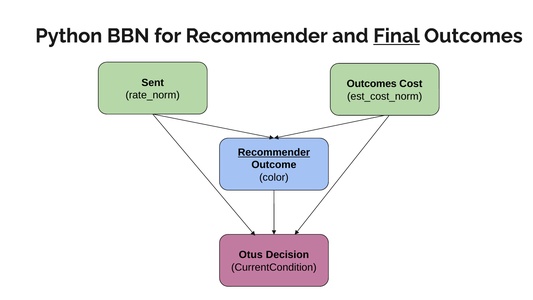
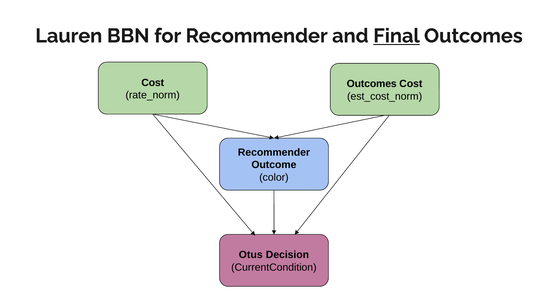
Python: Python -> Lauren
Sent at (153, 83): Sent -> Cost
Recommender at (274, 152) underline: present -> none
